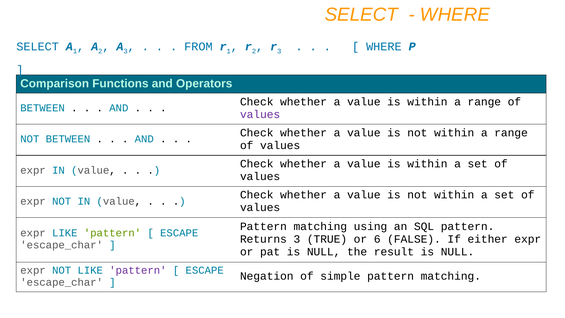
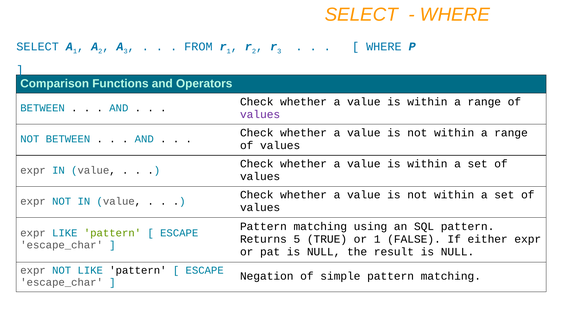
Returns 3: 3 -> 5
or 6: 6 -> 1
pattern at (138, 270) colour: purple -> black
